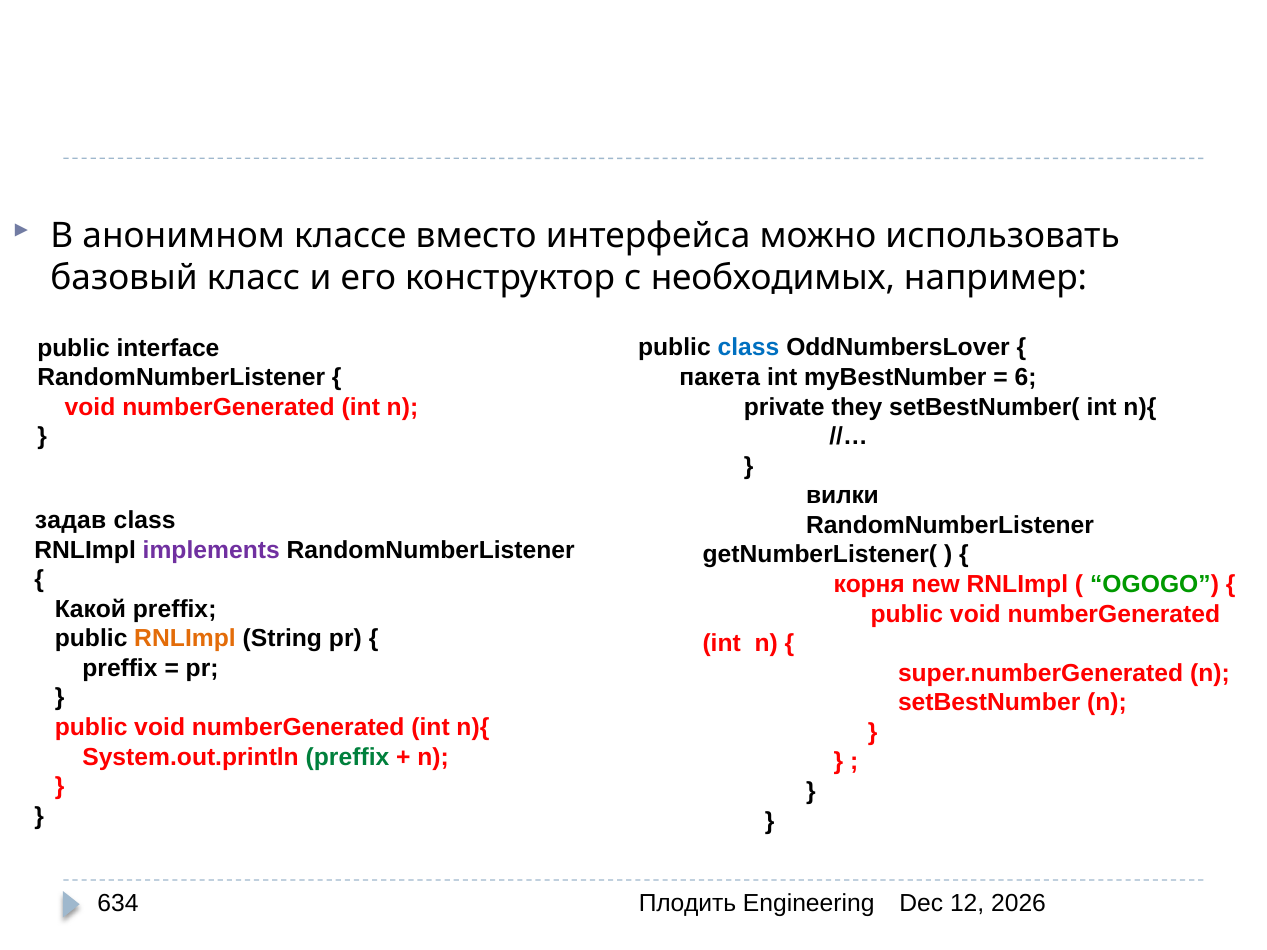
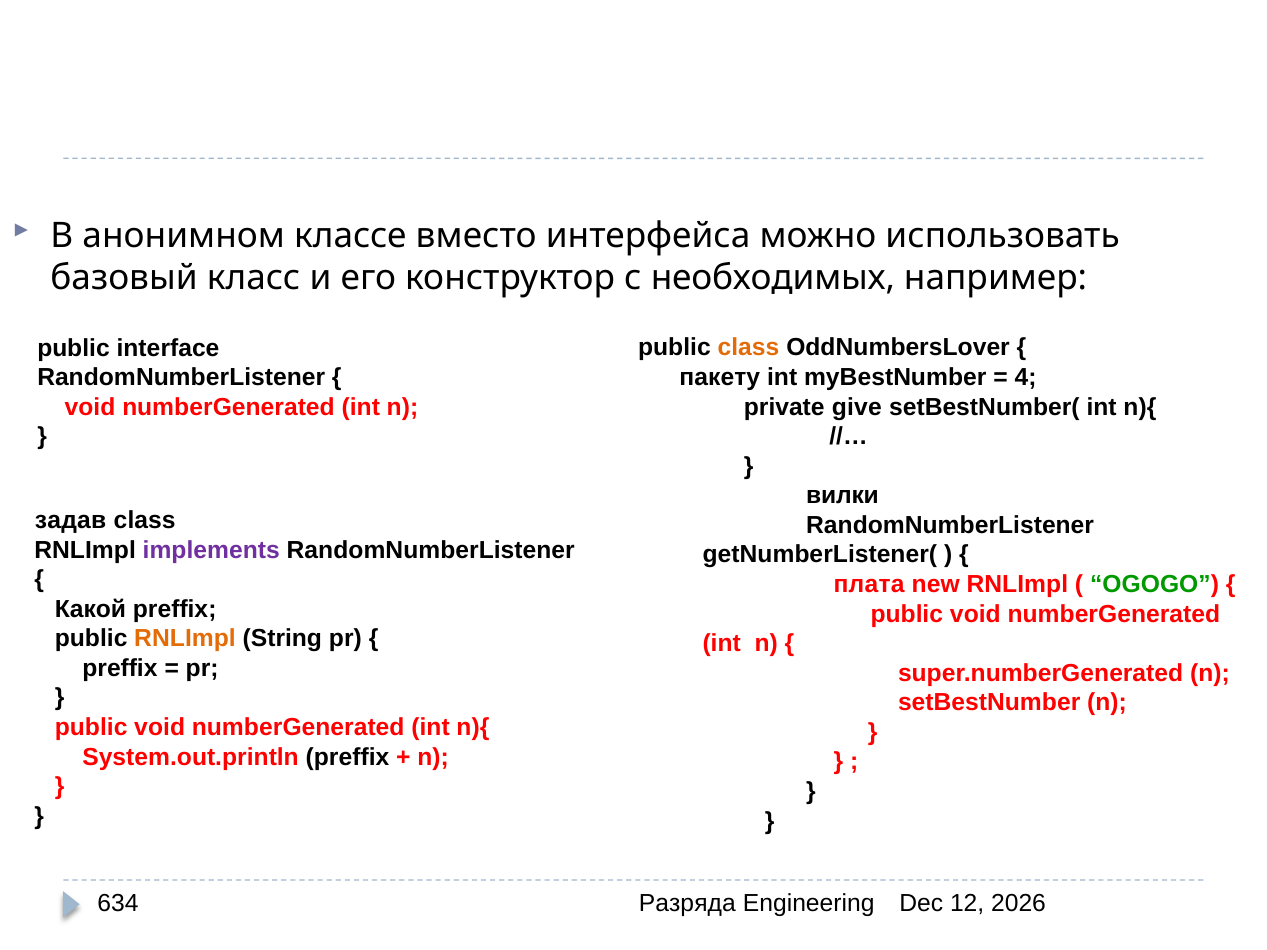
class at (748, 348) colour: blue -> orange
пакета: пакета -> пакету
6: 6 -> 4
they: they -> give
корня: корня -> плата
preffix at (348, 757) colour: green -> black
Плодить: Плодить -> Разряда
